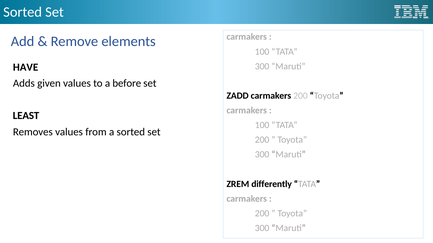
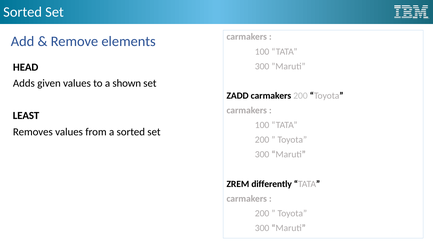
HAVE: HAVE -> HEAD
before: before -> shown
